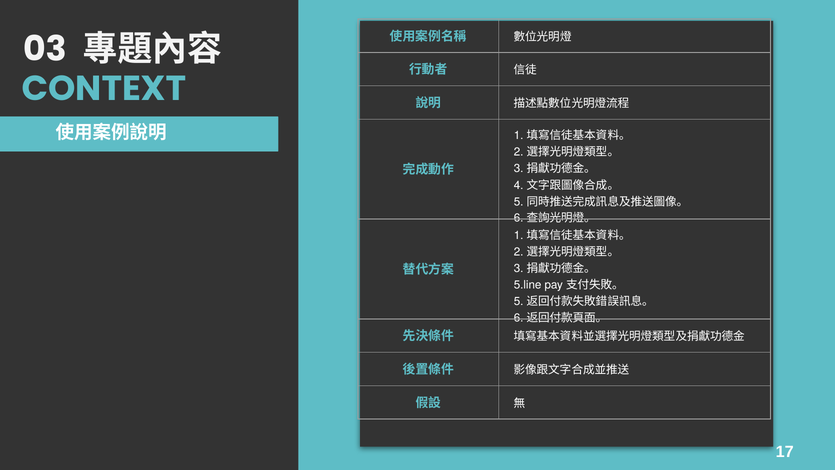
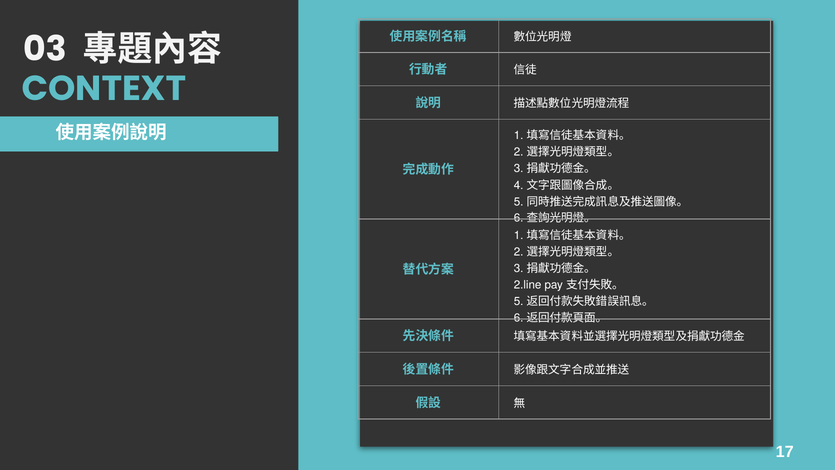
5.line: 5.line -> 2.line
